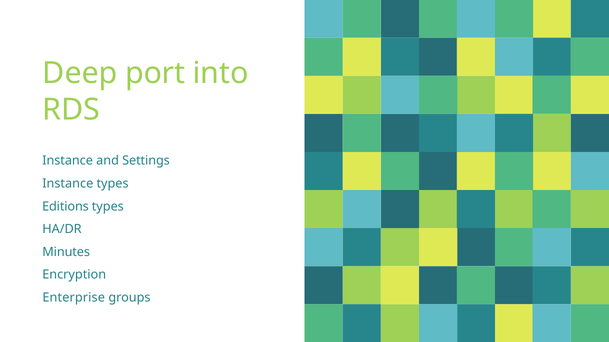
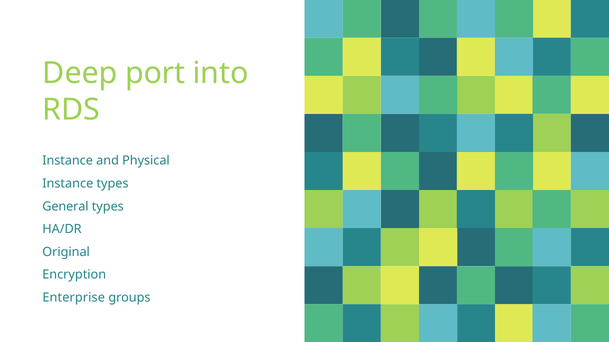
Settings: Settings -> Physical
Editions: Editions -> General
Minutes: Minutes -> Original
